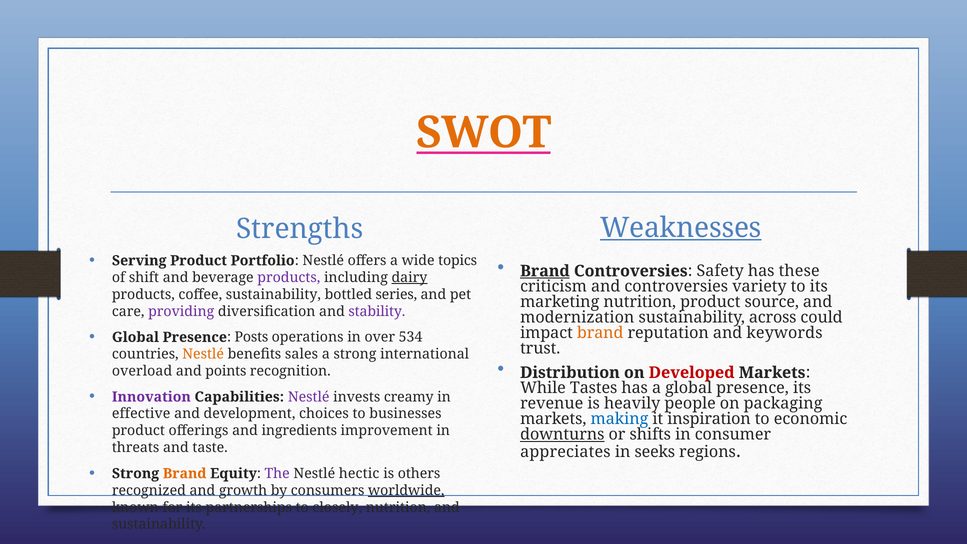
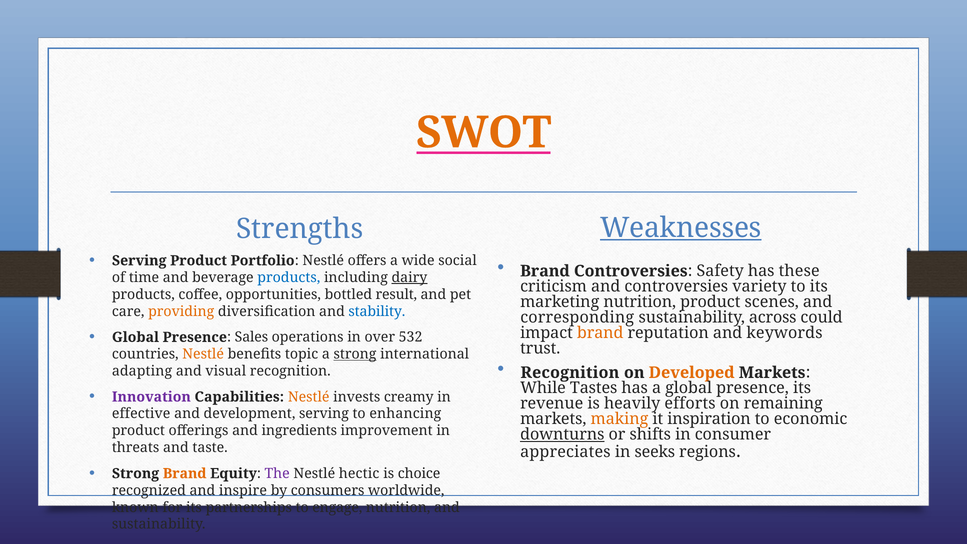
topics: topics -> social
Brand at (545, 271) underline: present -> none
shift: shift -> time
products at (289, 278) colour: purple -> blue
coffee sustainability: sustainability -> opportunities
series: series -> result
source: source -> scenes
providing colour: purple -> orange
stability colour: purple -> blue
modernization: modernization -> corresponding
Posts: Posts -> Sales
534: 534 -> 532
sales: sales -> topic
strong at (355, 354) underline: none -> present
Distribution at (570, 373): Distribution -> Recognition
Developed colour: red -> orange
overload: overload -> adapting
points: points -> visual
Nestlé at (309, 397) colour: purple -> orange
people: people -> efforts
packaging: packaging -> remaining
development choices: choices -> serving
businesses: businesses -> enhancing
making colour: blue -> orange
others: others -> choice
growth: growth -> inspire
worldwide underline: present -> none
closely: closely -> engage
